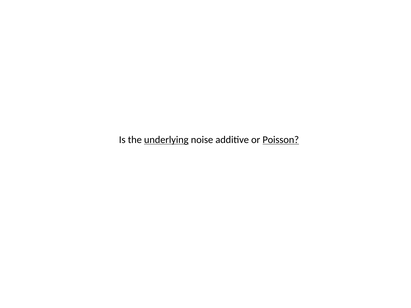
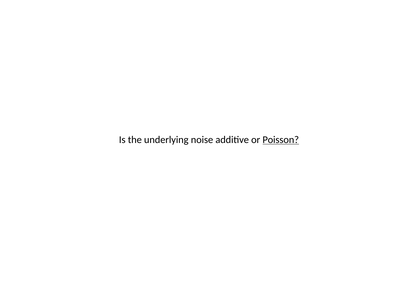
underlying underline: present -> none
